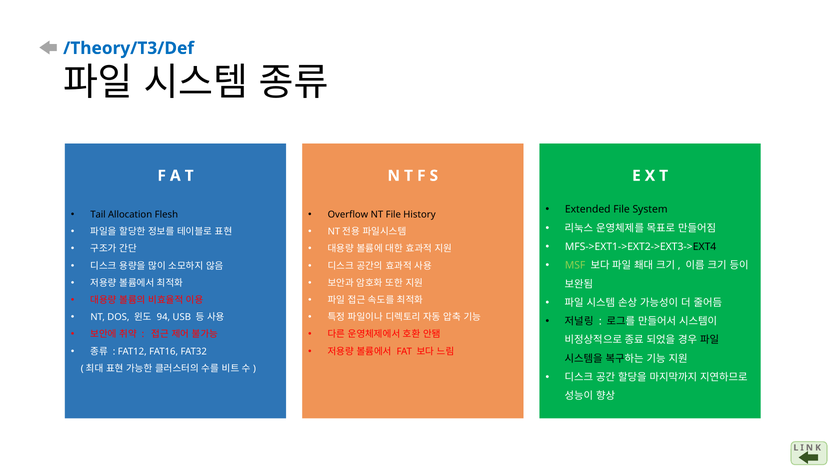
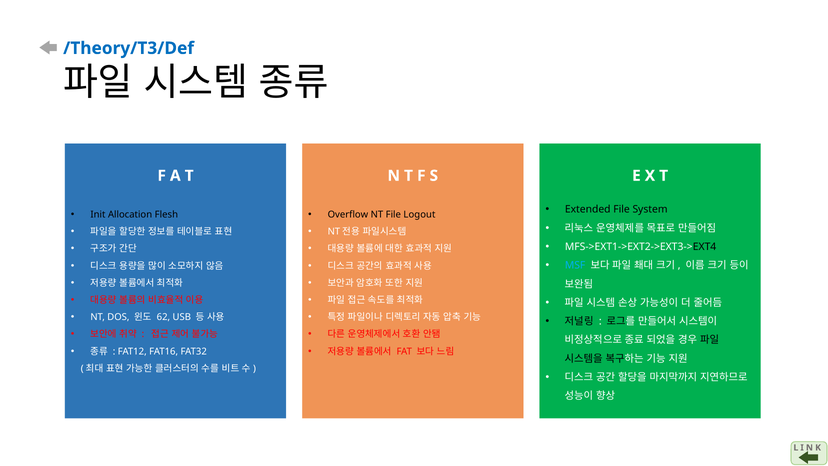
Tail: Tail -> Init
History: History -> Logout
MSF colour: light green -> light blue
94: 94 -> 62
